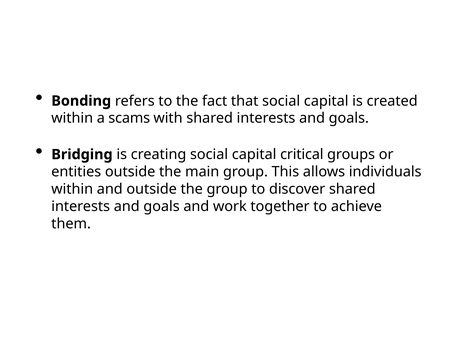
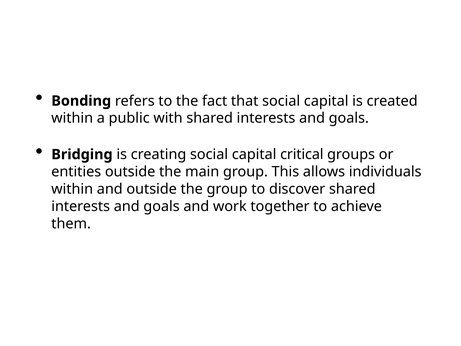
scams: scams -> public
